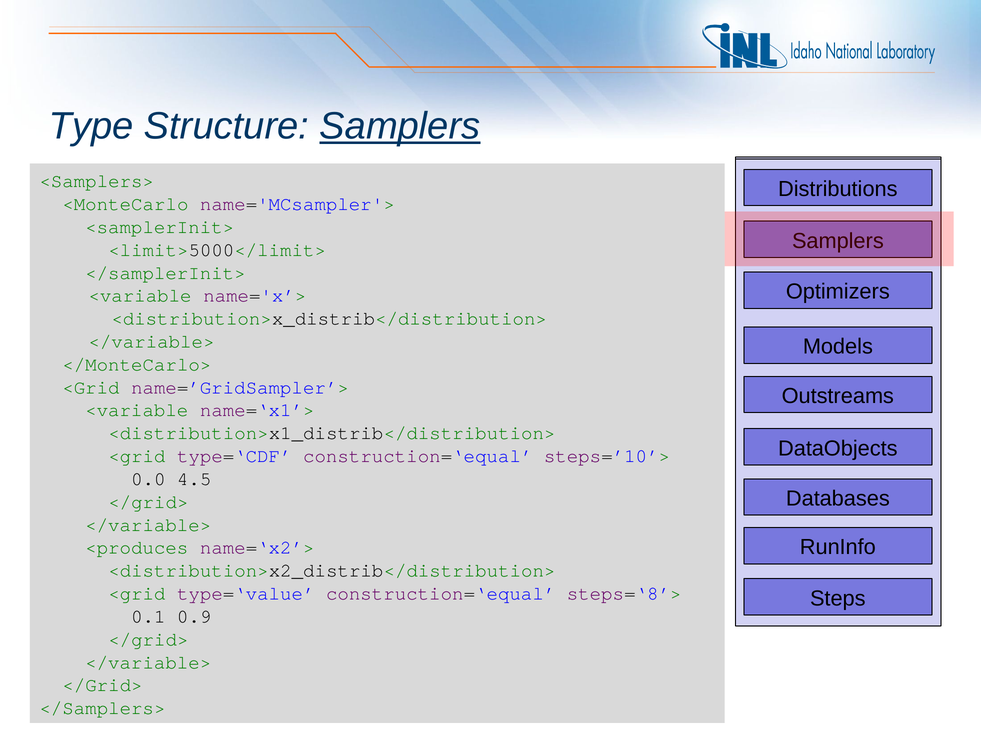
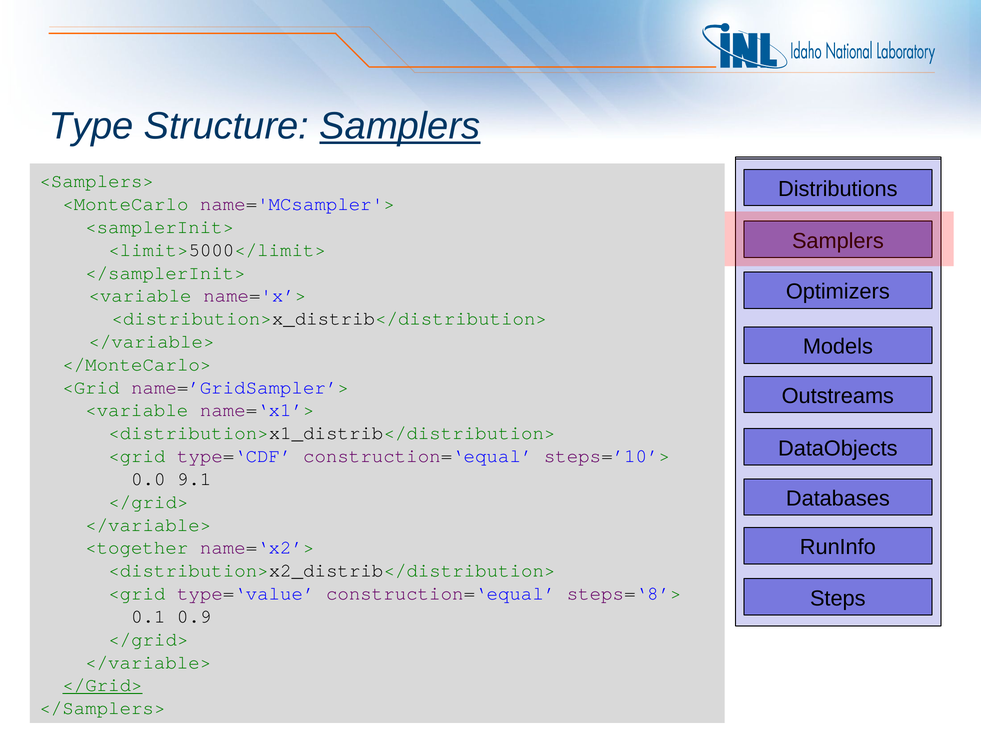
4.5: 4.5 -> 9.1
<produces: <produces -> <together
</Grid> at (102, 685) underline: none -> present
